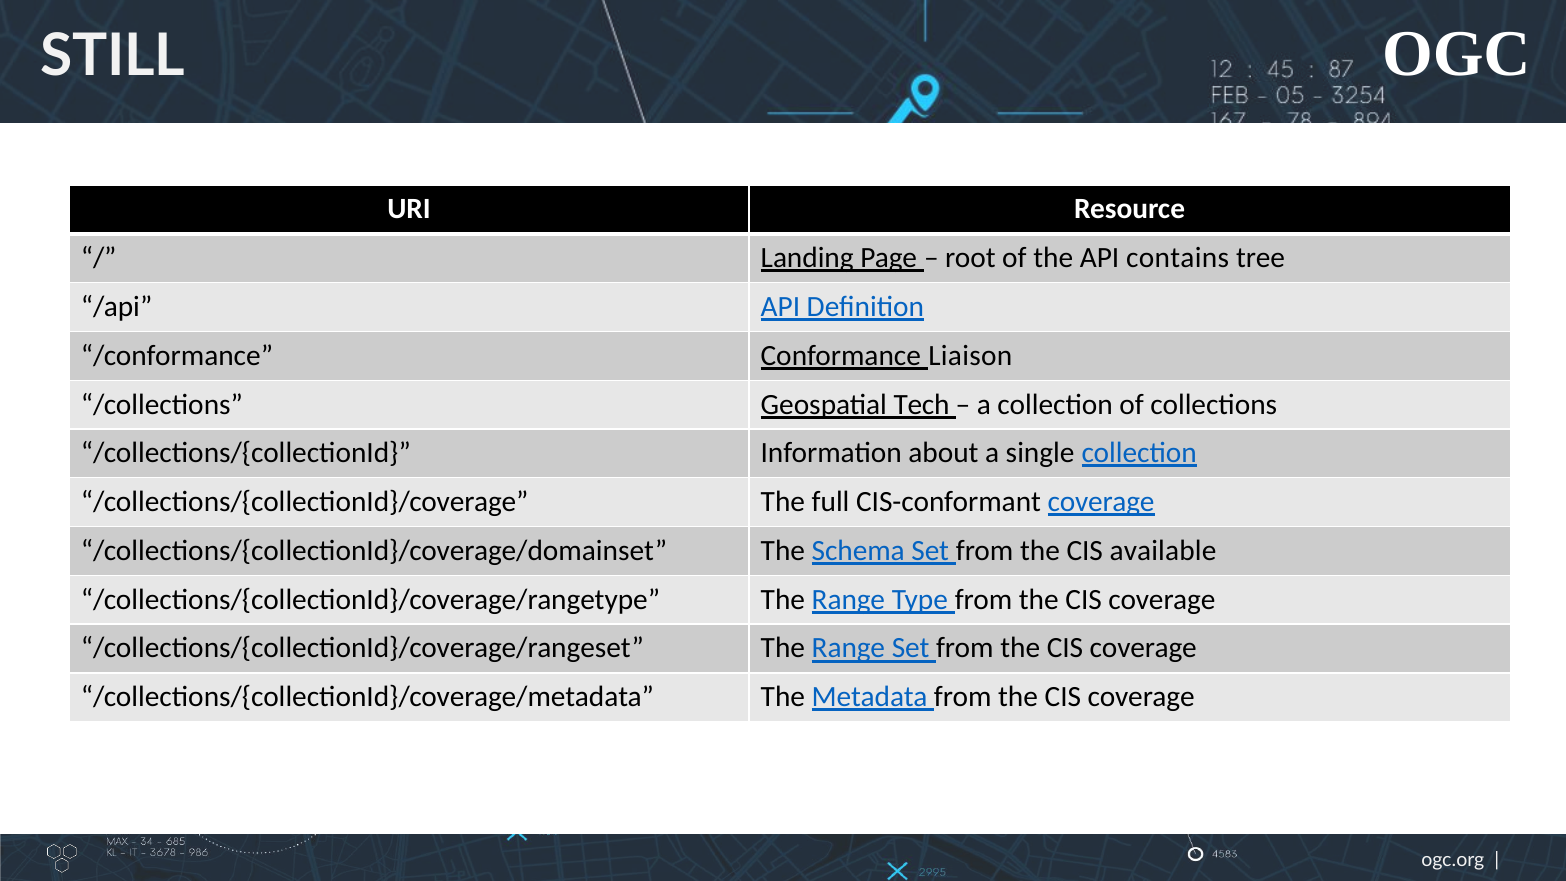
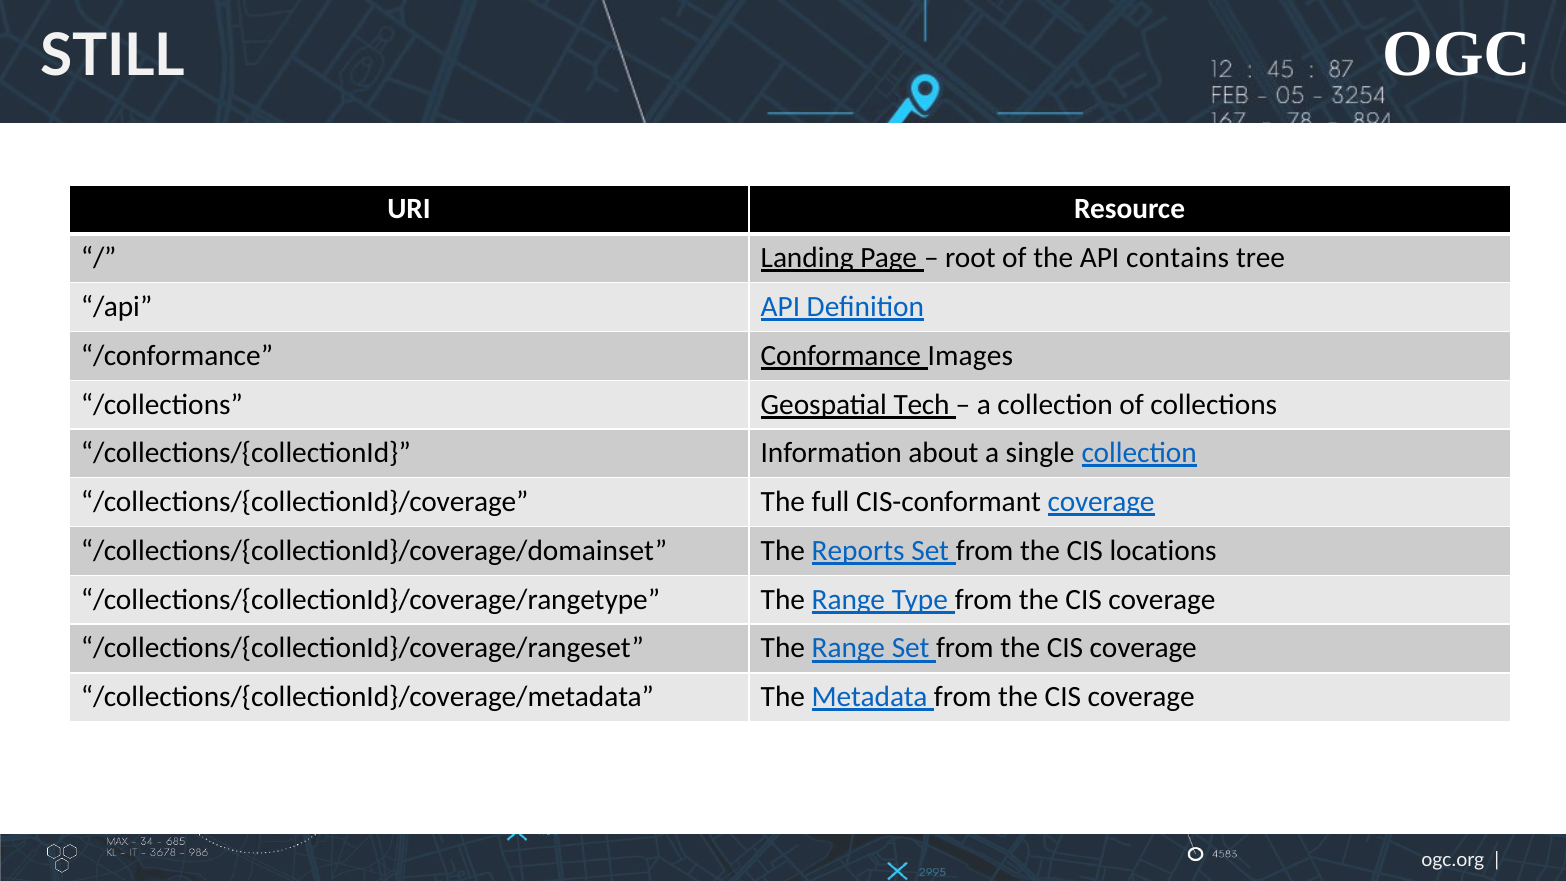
Liaison: Liaison -> Images
Schema: Schema -> Reports
available: available -> locations
